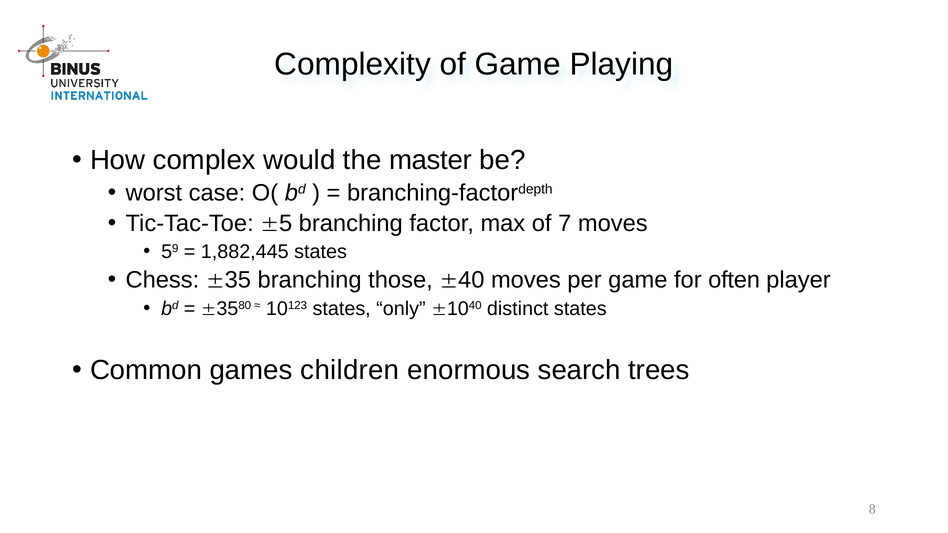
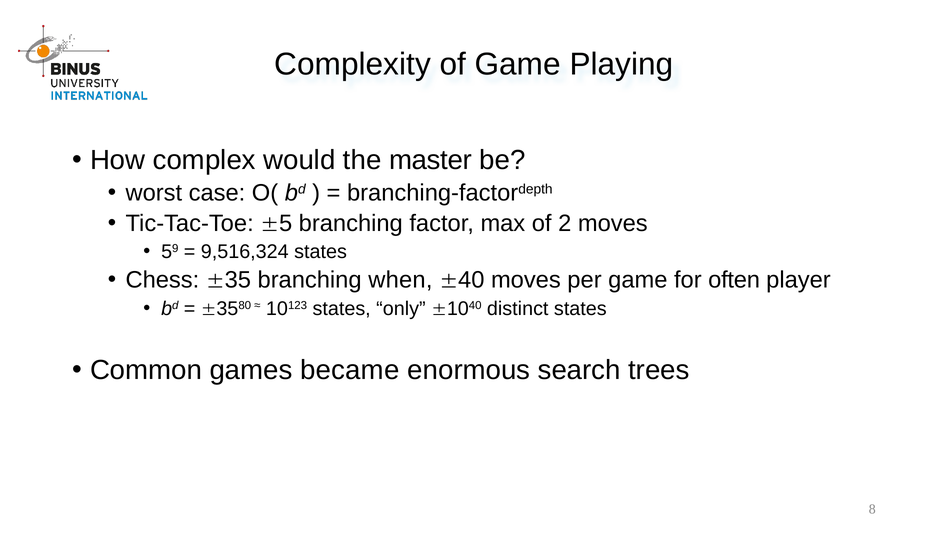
7: 7 -> 2
1,882,445: 1,882,445 -> 9,516,324
those: those -> when
children: children -> became
